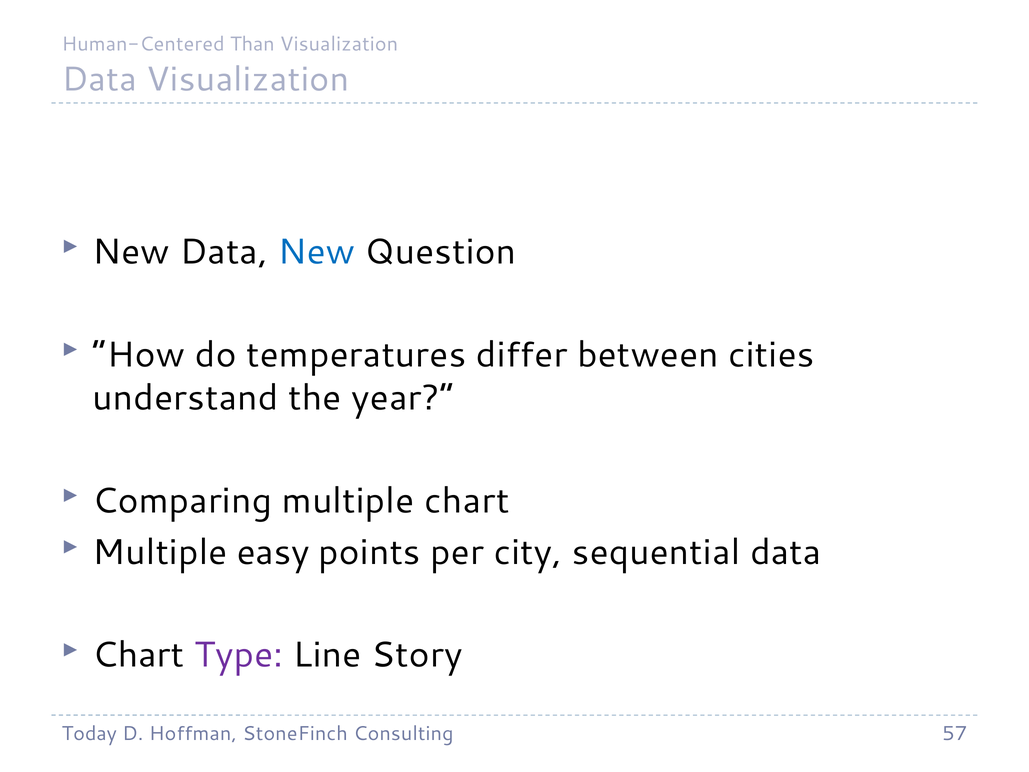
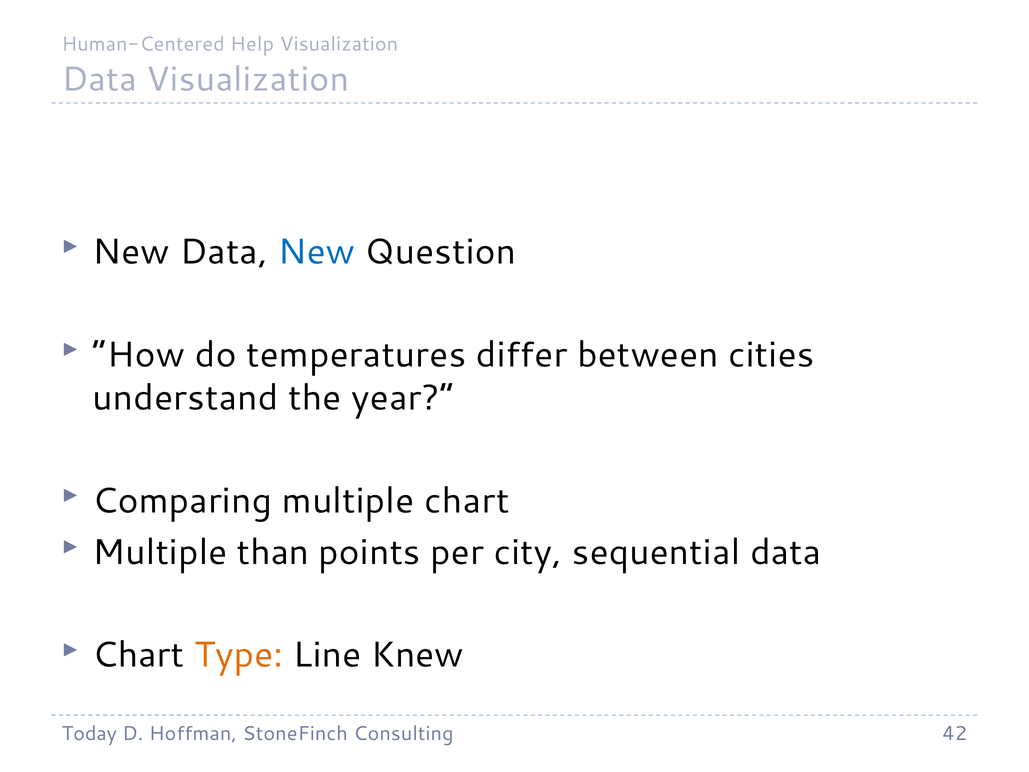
Than: Than -> Help
easy: easy -> than
Type colour: purple -> orange
Story: Story -> Knew
57: 57 -> 42
